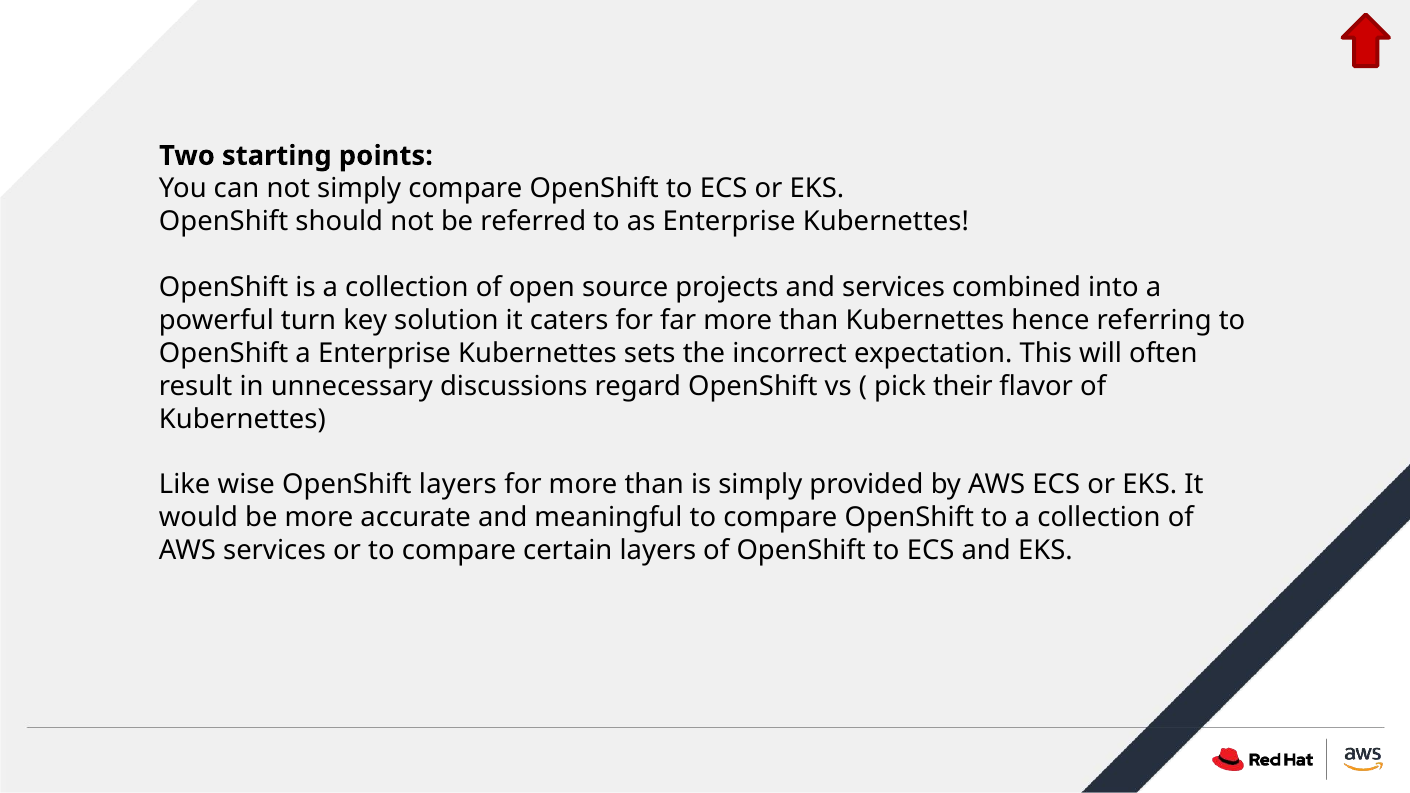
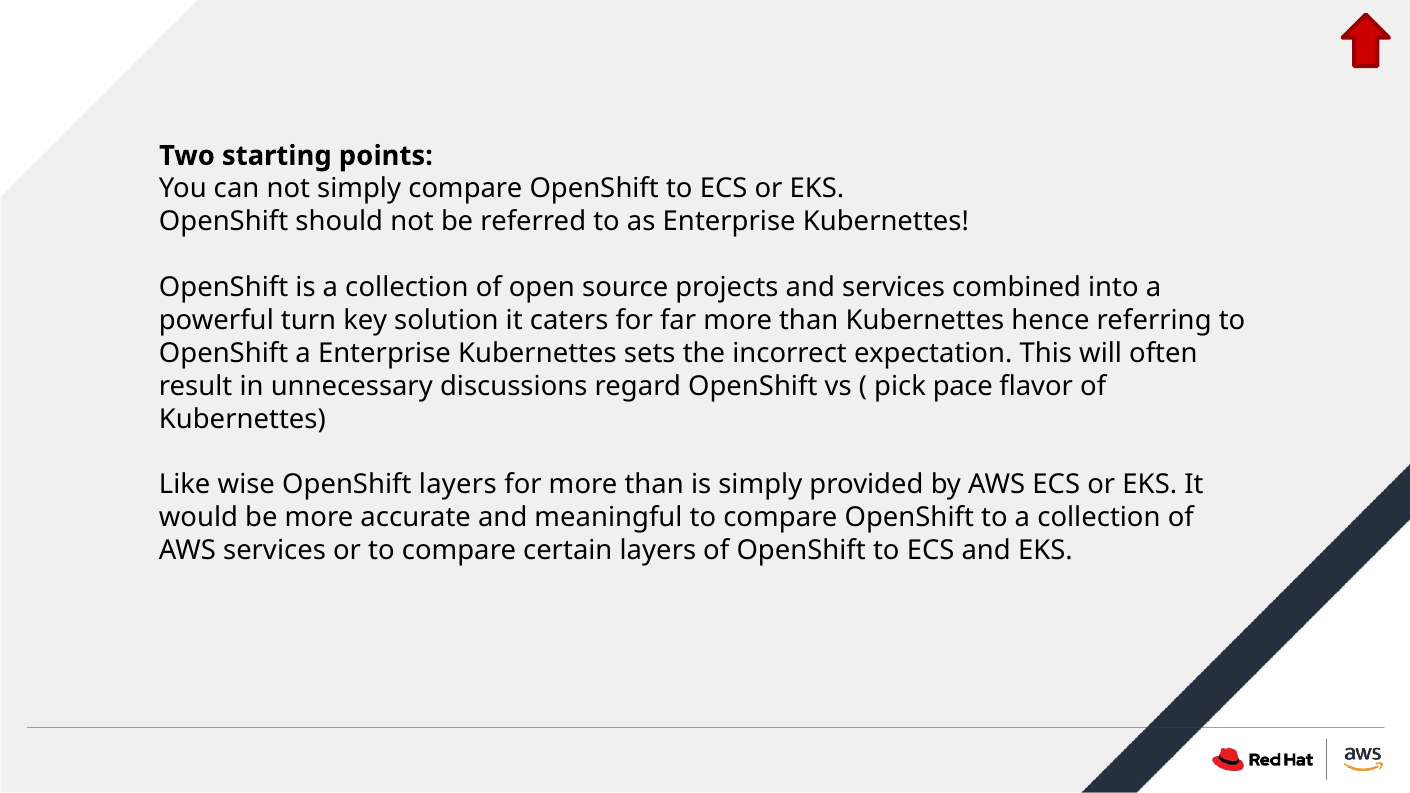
their: their -> pace
